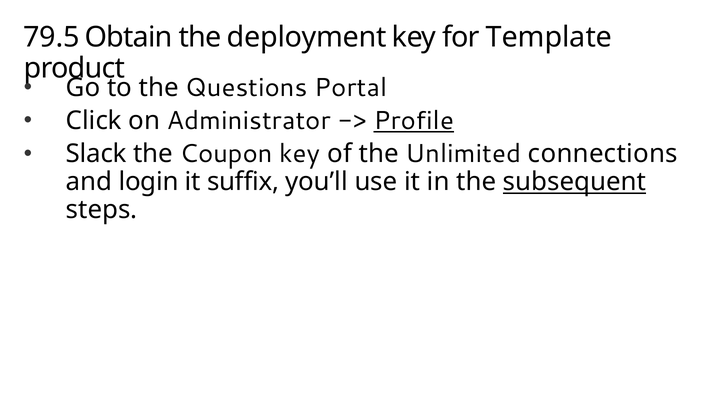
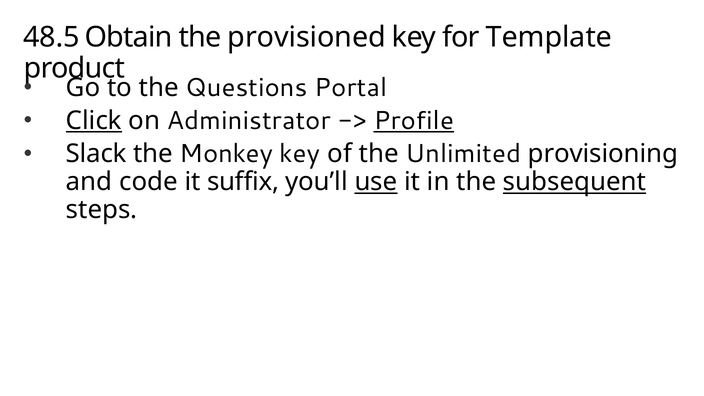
79.5: 79.5 -> 48.5
deployment: deployment -> provisioned
Click underline: none -> present
Coupon: Coupon -> Monkey
connections: connections -> provisioning
login: login -> code
use underline: none -> present
